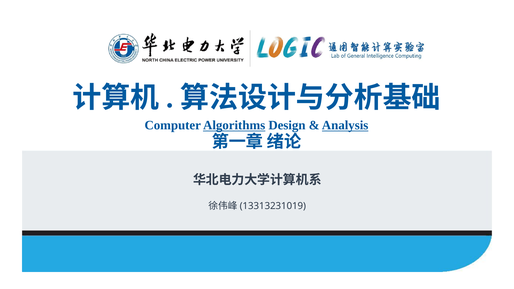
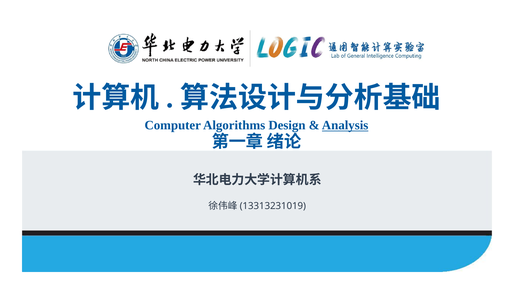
Algorithms underline: present -> none
